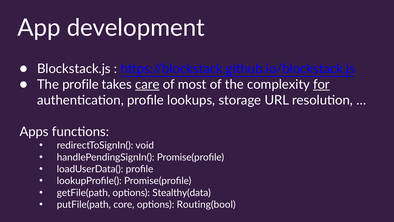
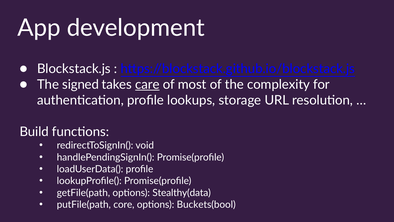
The profile: profile -> signed
for underline: present -> none
Apps: Apps -> Build
Routing(bool: Routing(bool -> Buckets(bool
